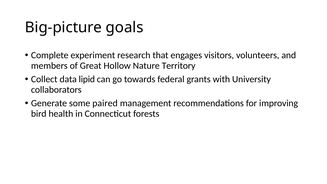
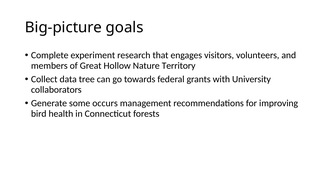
lipid: lipid -> tree
paired: paired -> occurs
